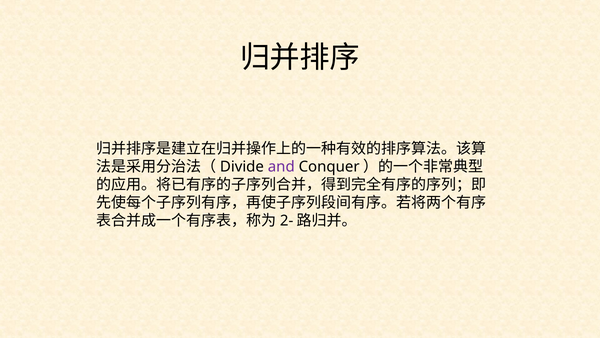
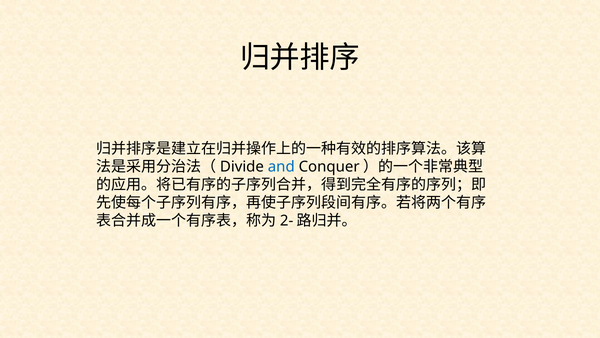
and colour: purple -> blue
